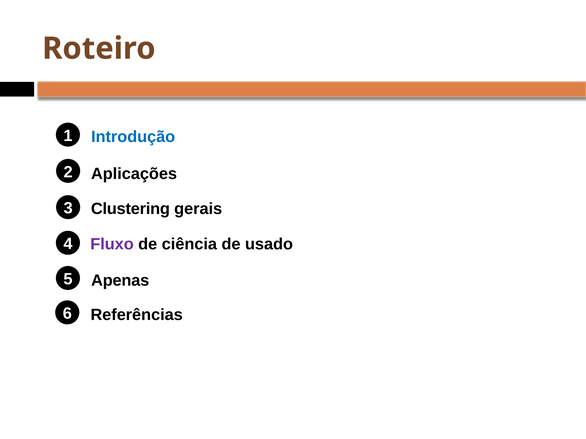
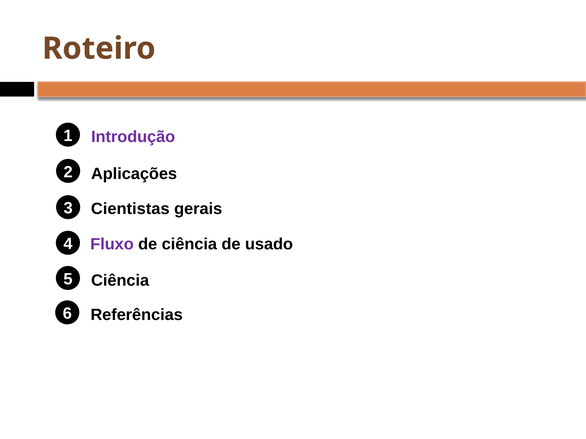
Introdução colour: blue -> purple
Clustering: Clustering -> Cientistas
5 Apenas: Apenas -> Ciência
